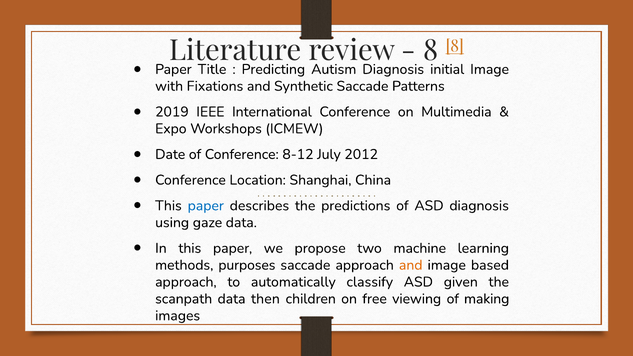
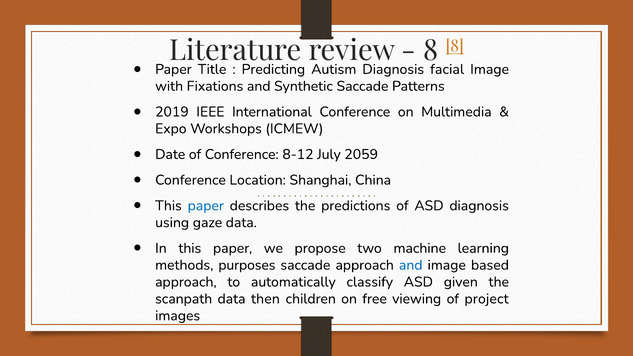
initial: initial -> facial
2012: 2012 -> 2059
and at (411, 265) colour: orange -> blue
making: making -> project
